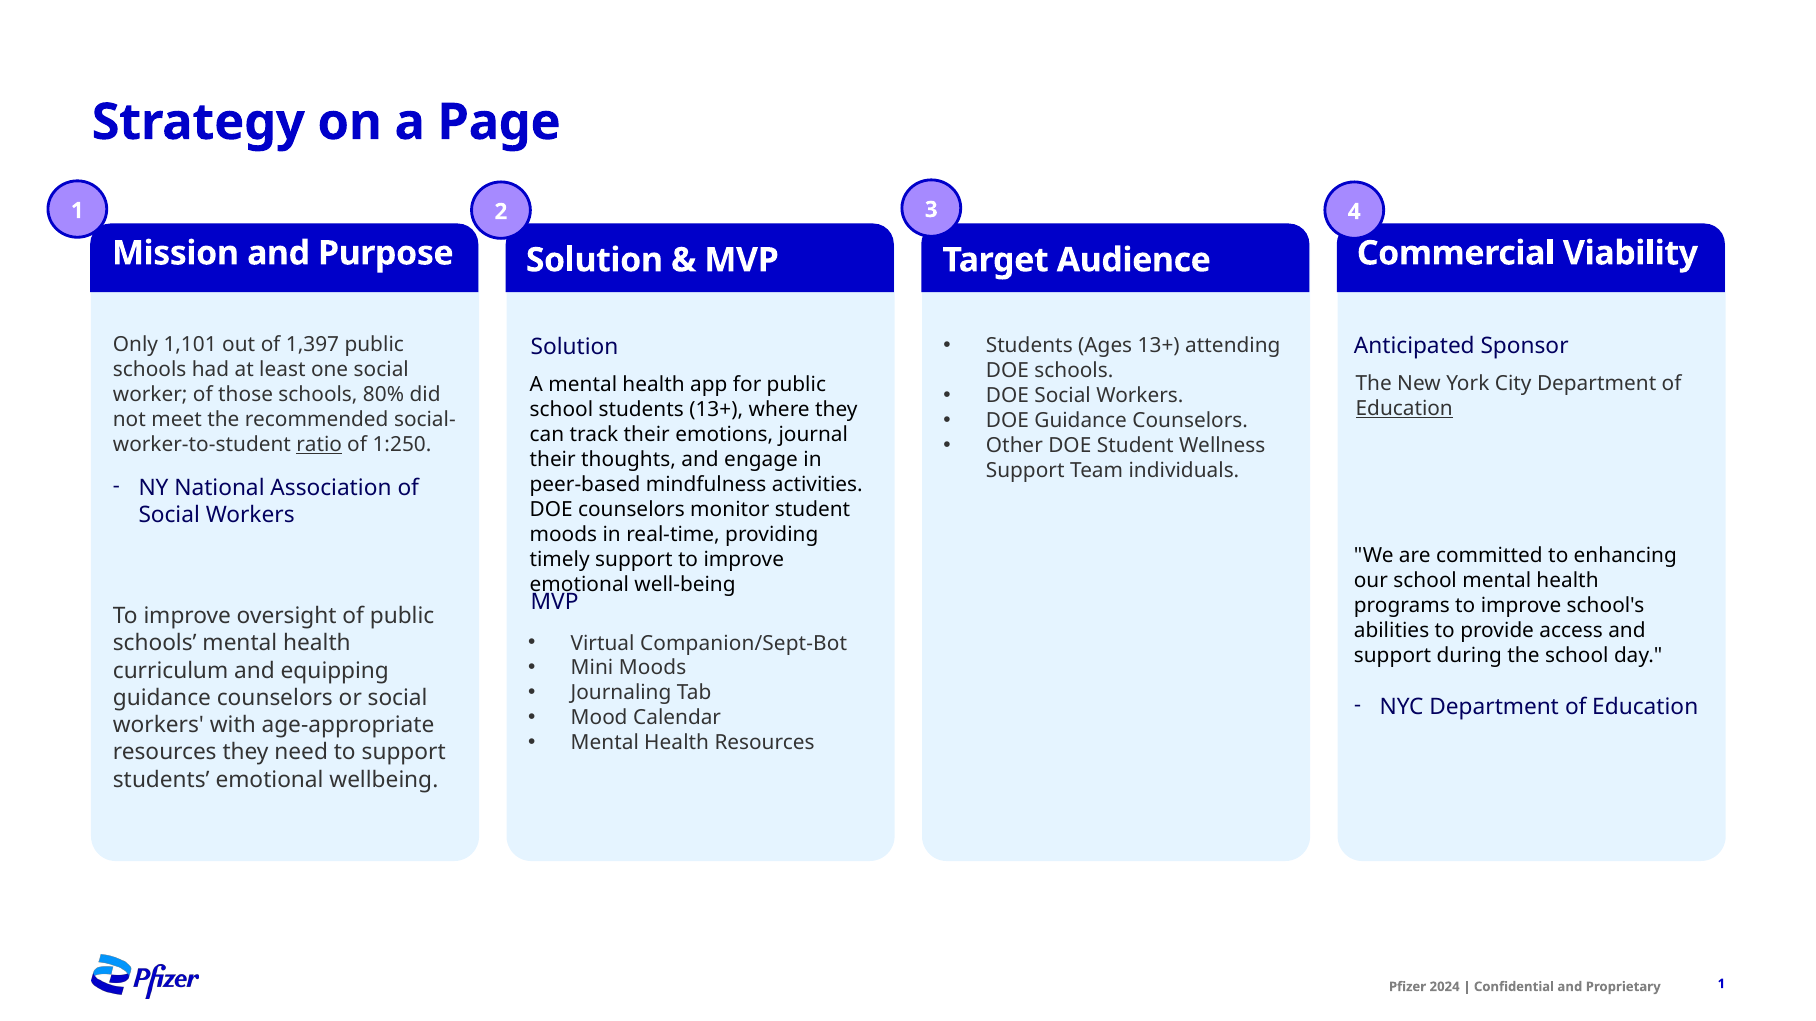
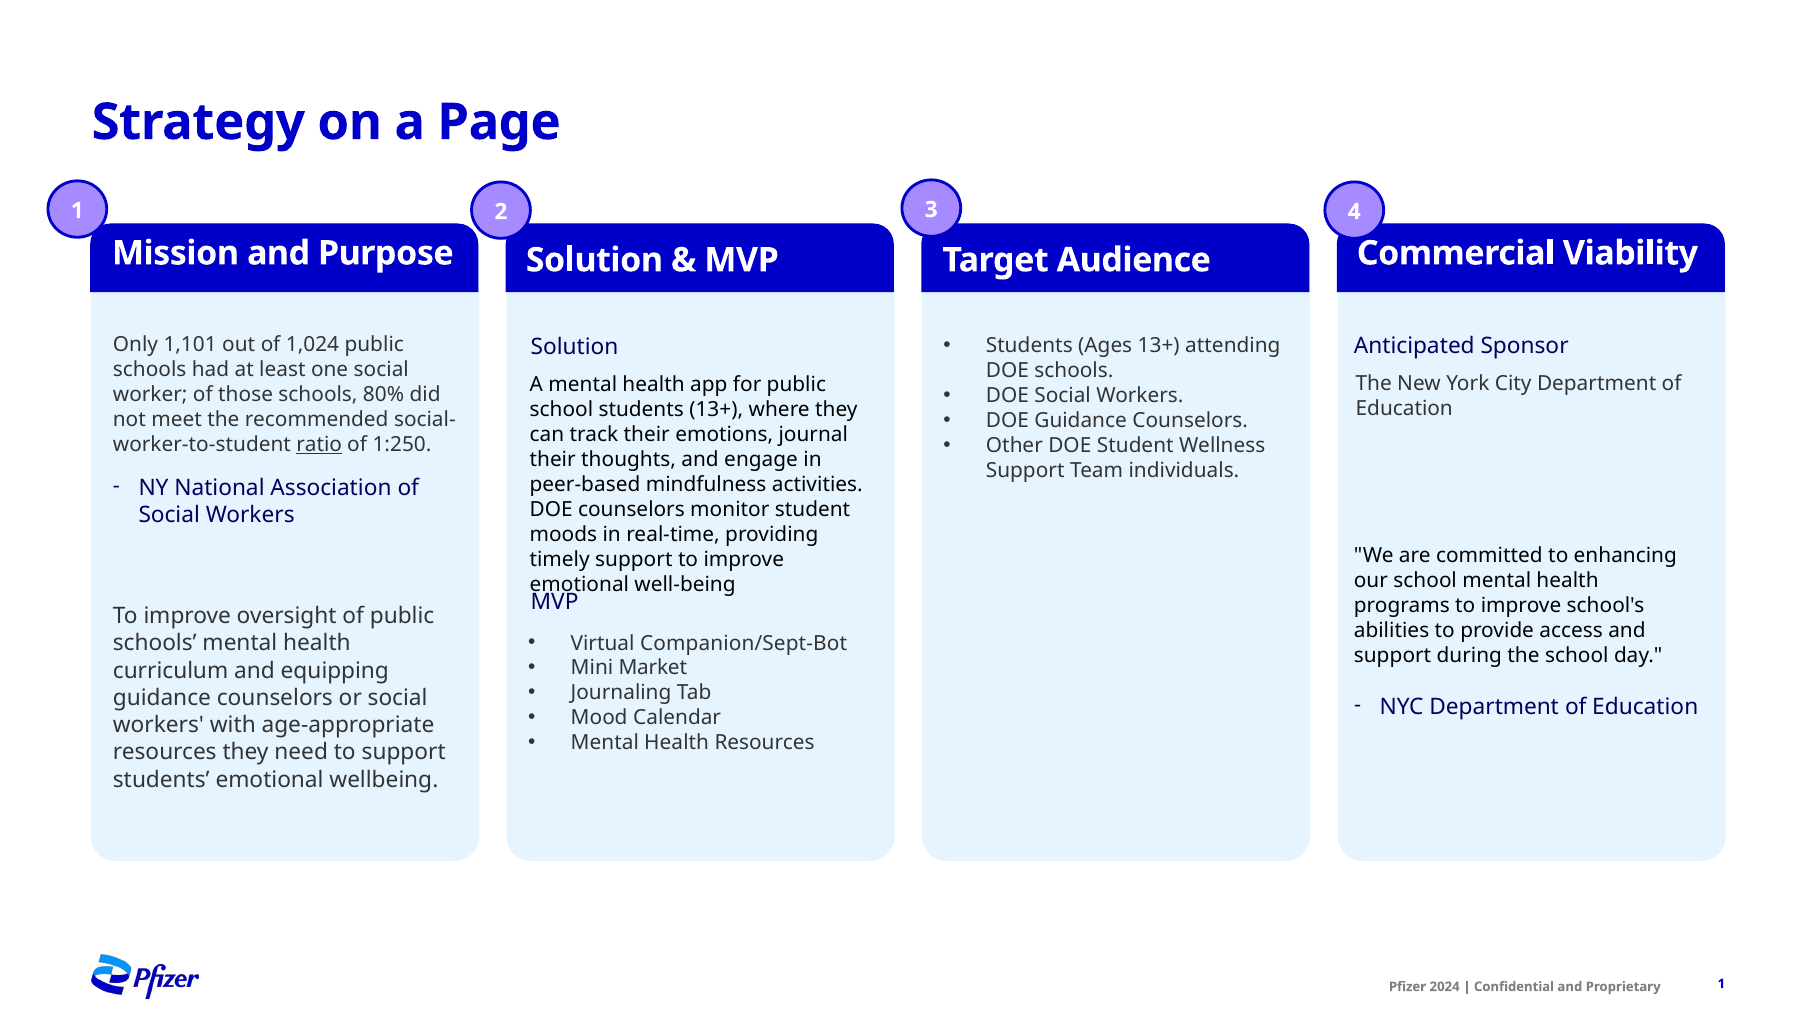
1,397: 1,397 -> 1,024
Education at (1404, 408) underline: present -> none
Mini Moods: Moods -> Market
